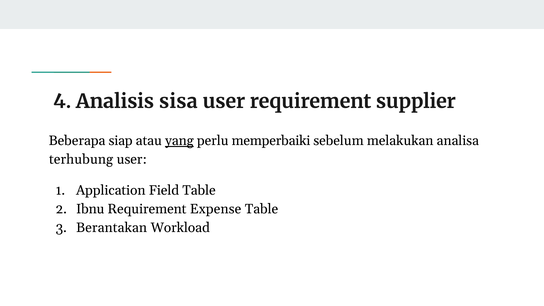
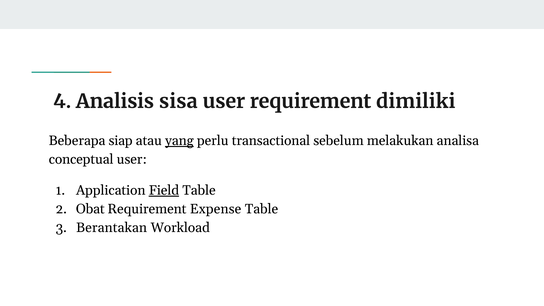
supplier: supplier -> dimiliki
memperbaiki: memperbaiki -> transactional
terhubung: terhubung -> conceptual
Field underline: none -> present
Ibnu: Ibnu -> Obat
